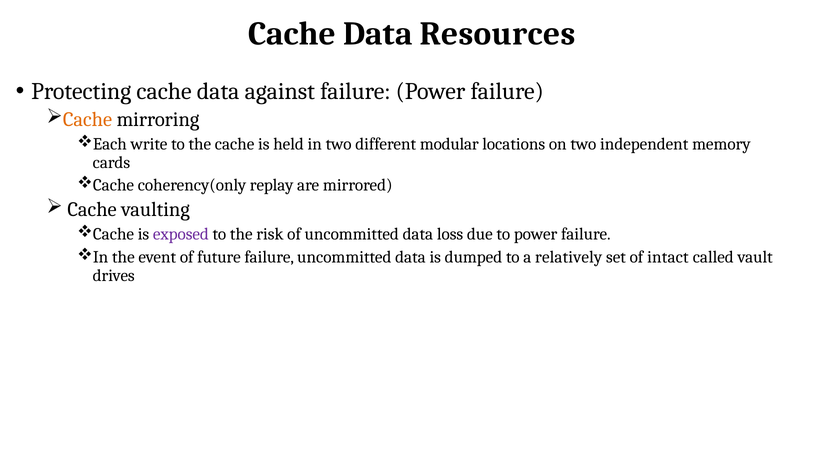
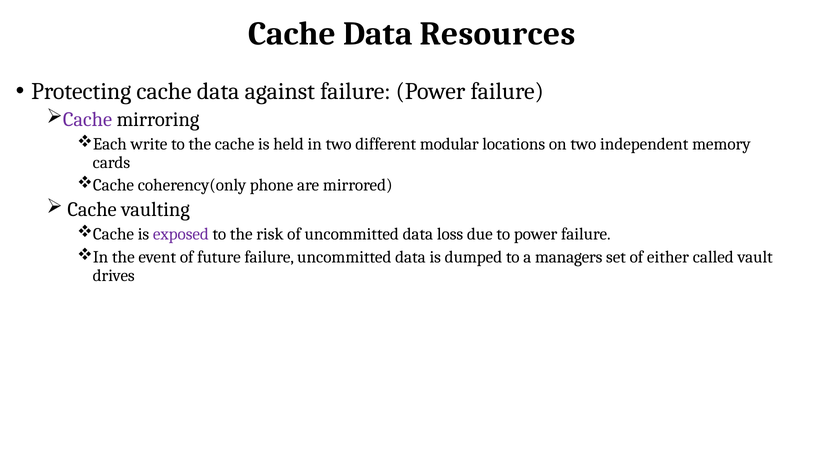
Cache at (87, 119) colour: orange -> purple
replay: replay -> phone
relatively: relatively -> managers
intact: intact -> either
